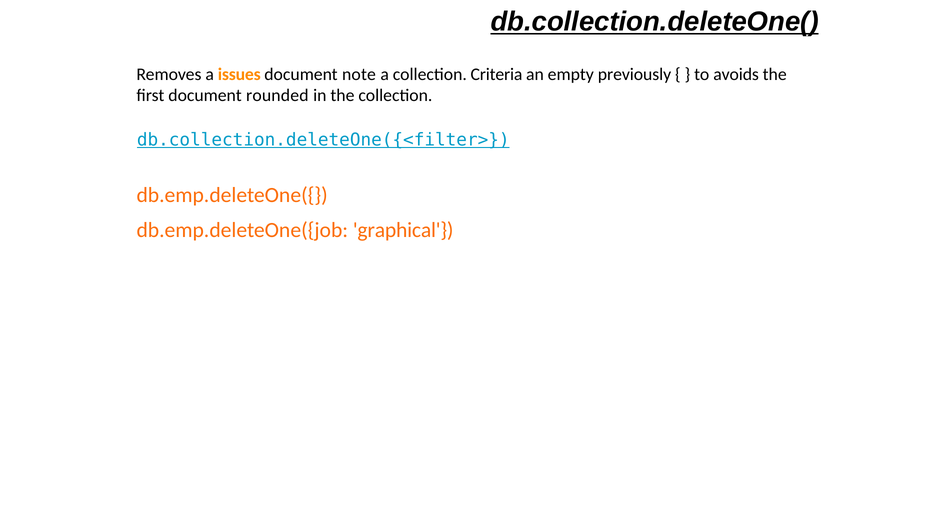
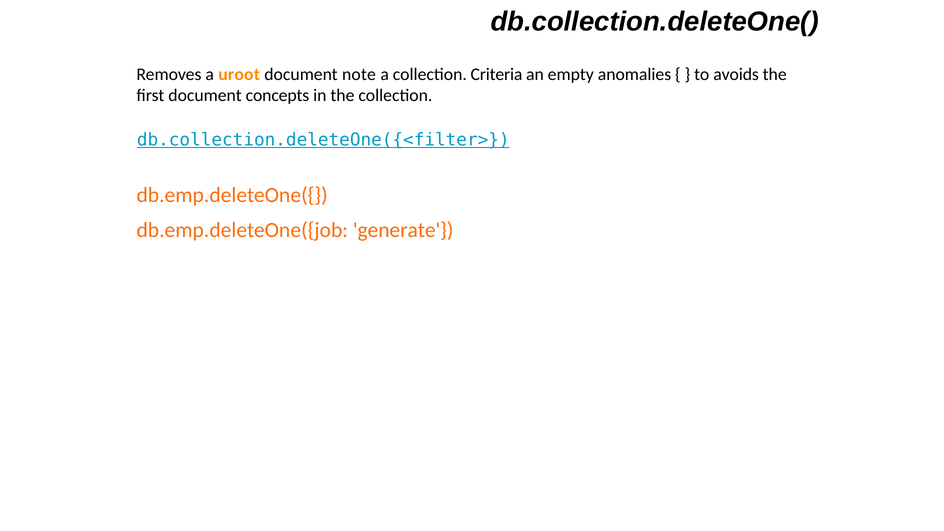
db.collection.deleteOne( underline: present -> none
issues: issues -> uroot
previously: previously -> anomalies
rounded: rounded -> concepts
graphical: graphical -> generate
